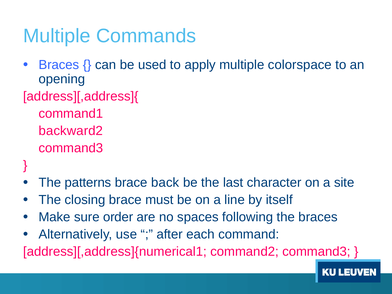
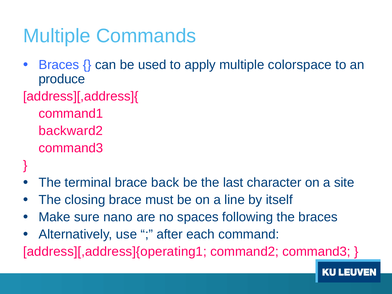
opening: opening -> produce
patterns: patterns -> terminal
order: order -> nano
address][,address]{numerical1: address][,address]{numerical1 -> address][,address]{operating1
